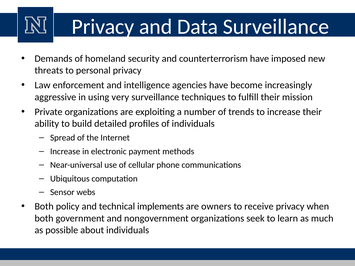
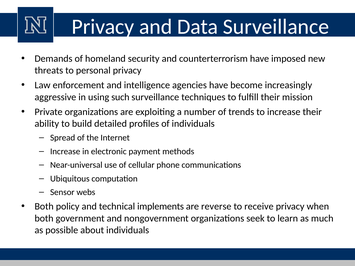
very: very -> such
owners: owners -> reverse
